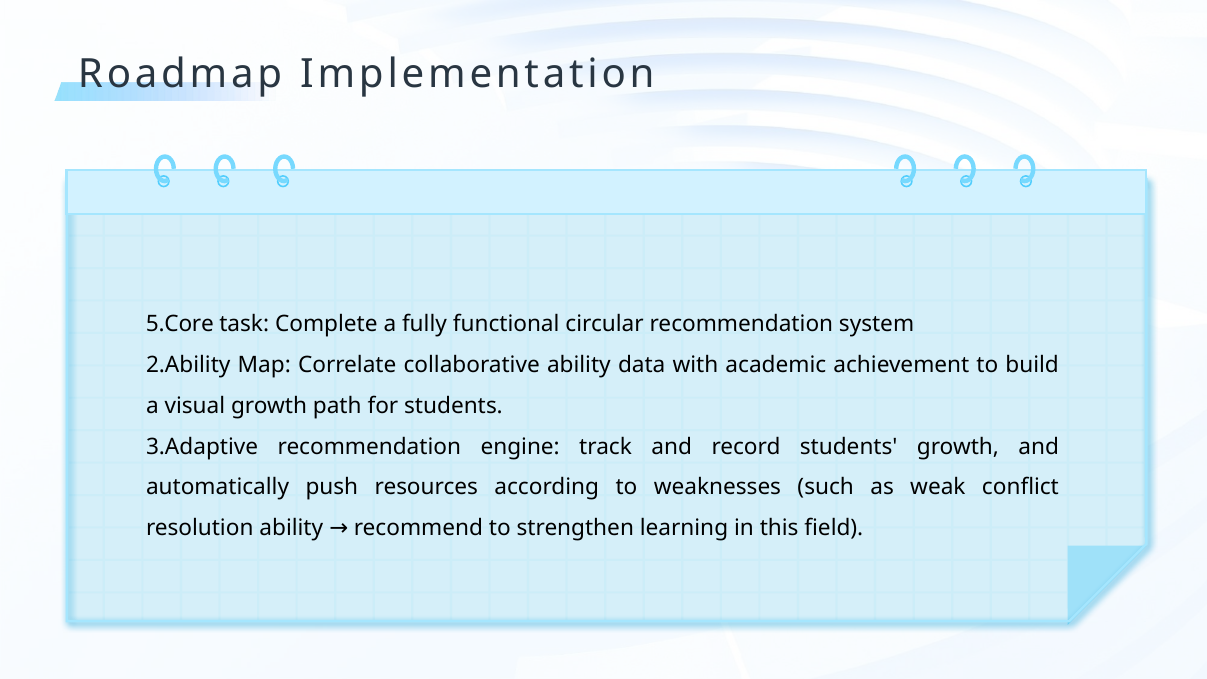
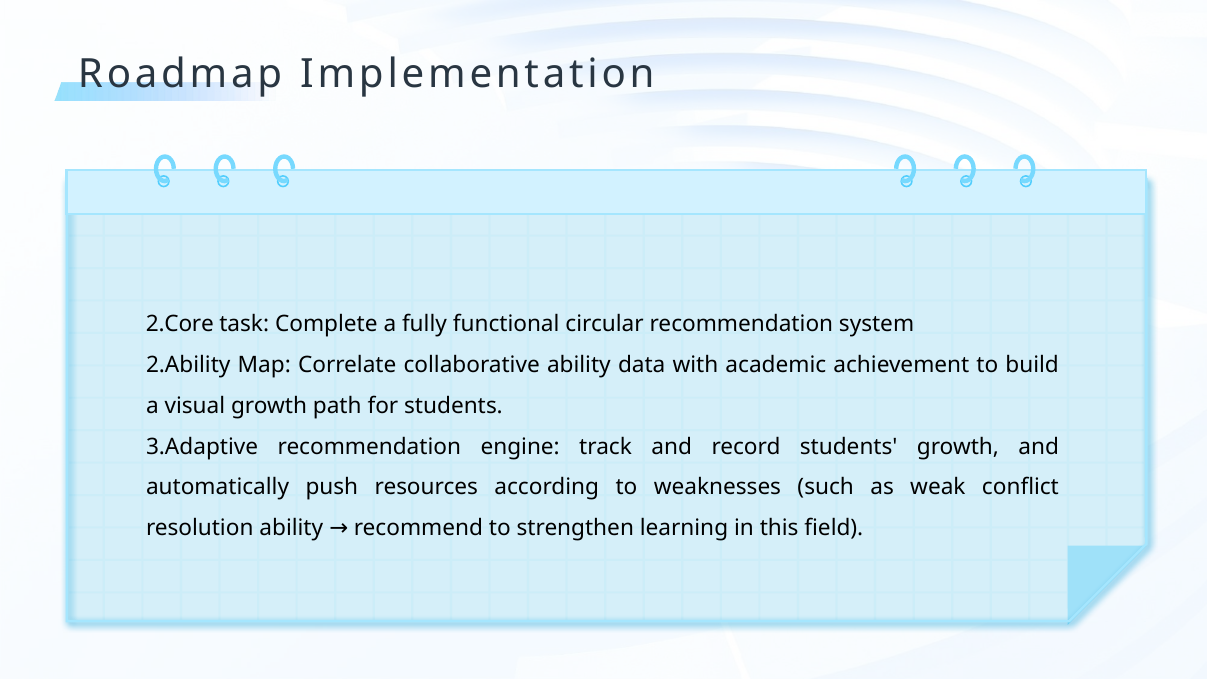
5.Core: 5.Core -> 2.Core
